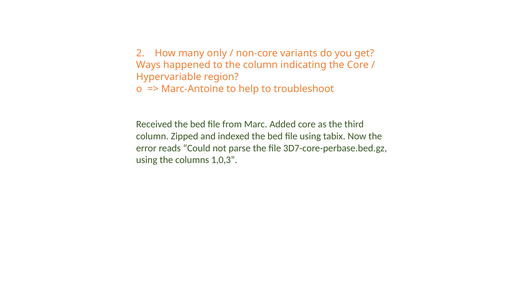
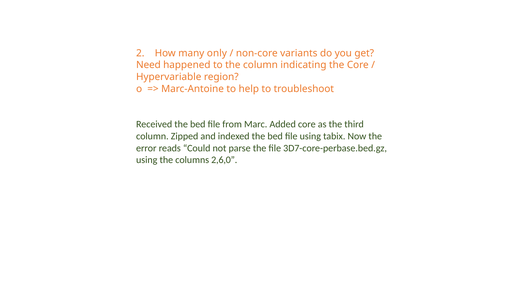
Ways: Ways -> Need
1,0,3: 1,0,3 -> 2,6,0
